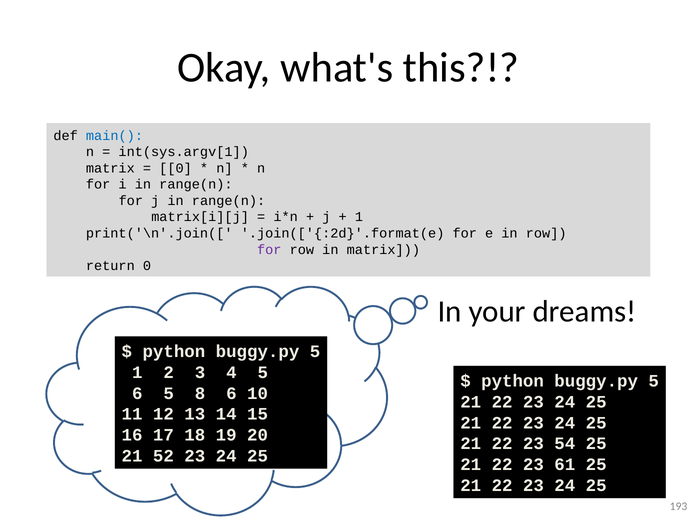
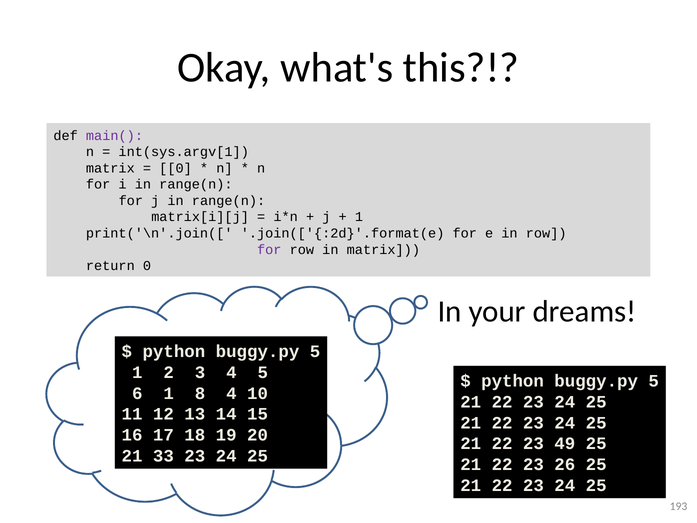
main( colour: blue -> purple
6 5: 5 -> 1
8 6: 6 -> 4
54: 54 -> 49
52: 52 -> 33
61: 61 -> 26
